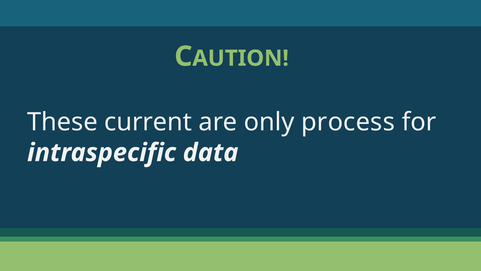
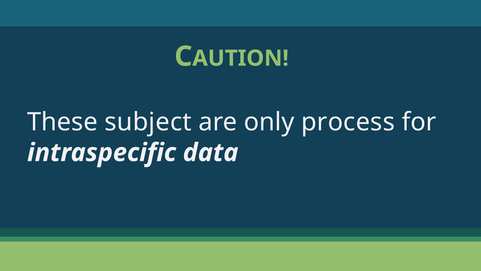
current: current -> subject
